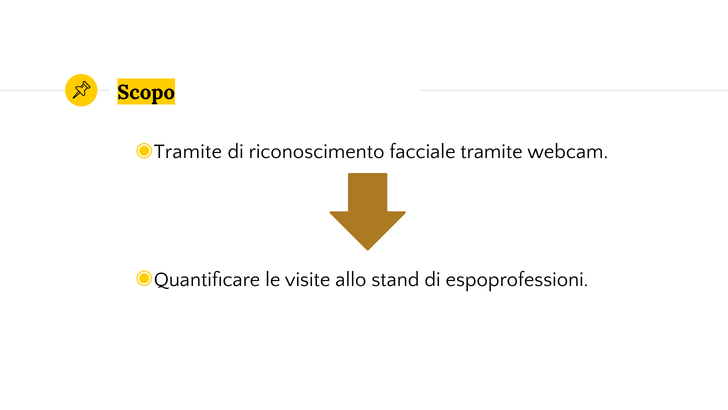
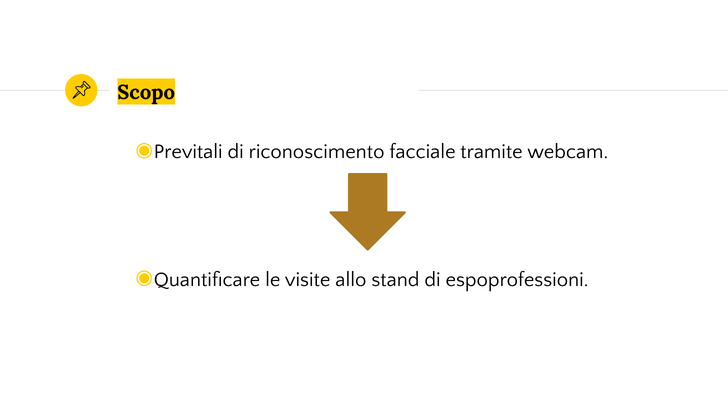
Tramite at (188, 151): Tramite -> Previtali
